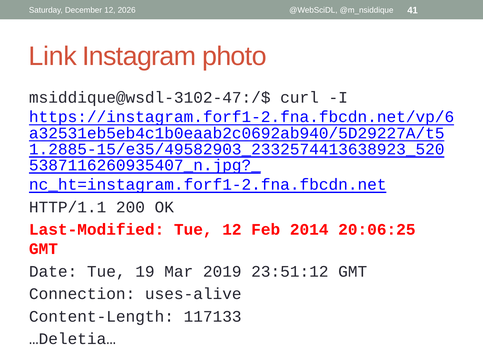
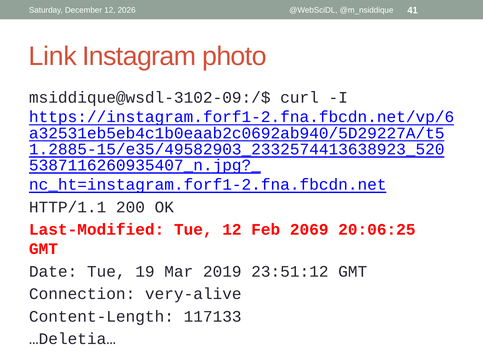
msiddique@wsdl-3102-47:/$: msiddique@wsdl-3102-47:/$ -> msiddique@wsdl-3102-09:/$
2014: 2014 -> 2069
uses-alive: uses-alive -> very-alive
